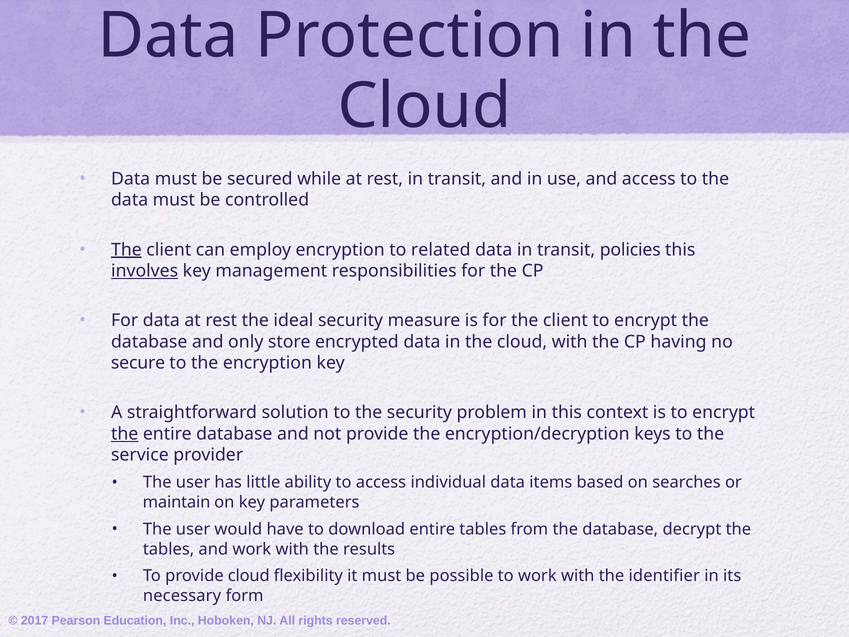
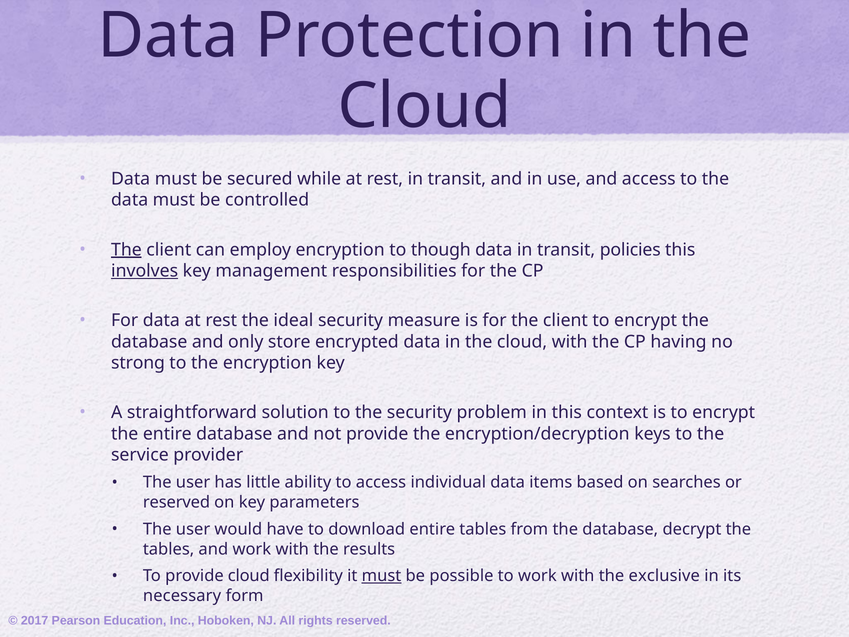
related: related -> though
secure: secure -> strong
the at (125, 434) underline: present -> none
maintain at (177, 502): maintain -> reserved
must at (382, 576) underline: none -> present
identifier: identifier -> exclusive
